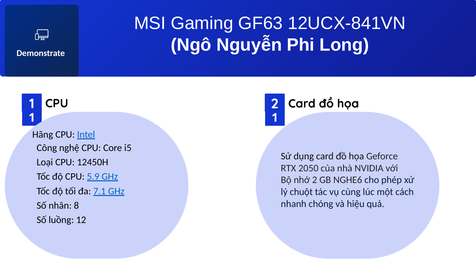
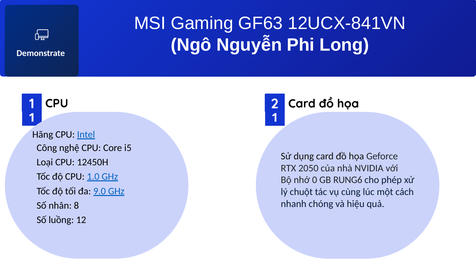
5.9: 5.9 -> 1.0
nhớ 2: 2 -> 0
NGHE6: NGHE6 -> RUNG6
7.1: 7.1 -> 9.0
